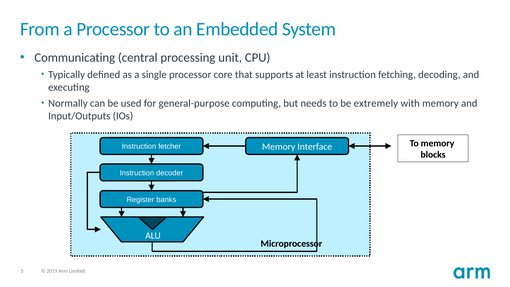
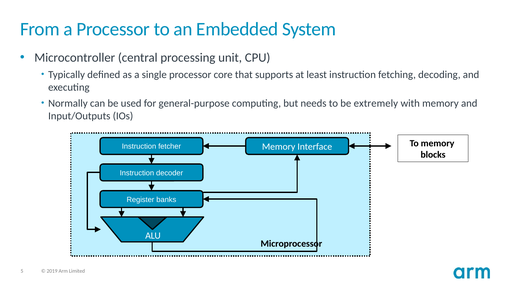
Communicating: Communicating -> Microcontroller
